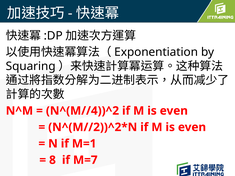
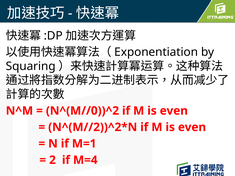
N^(M//4))^2: N^(M//4))^2 -> N^(M//0))^2
8: 8 -> 2
M=7: M=7 -> M=4
